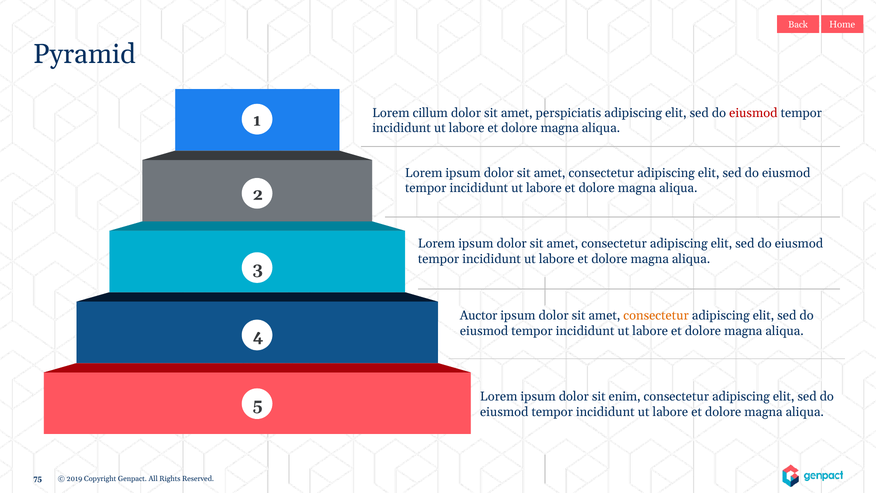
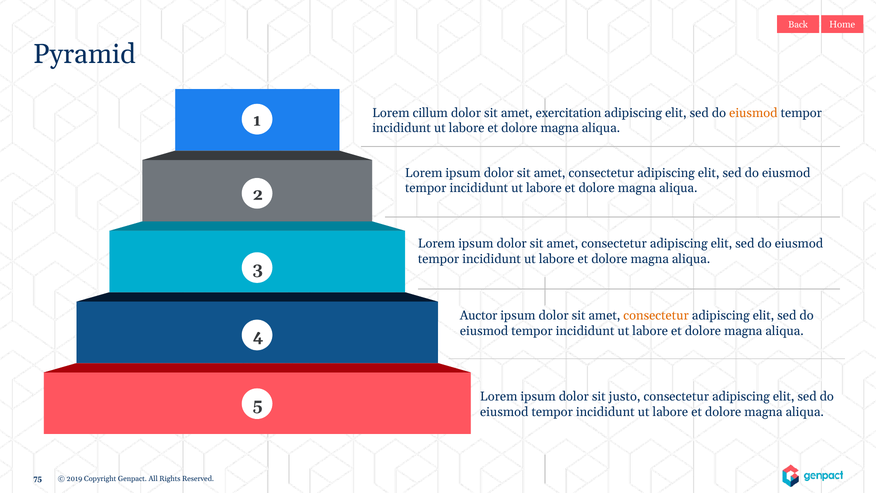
perspiciatis: perspiciatis -> exercitation
eiusmod at (753, 113) colour: red -> orange
enim: enim -> justo
